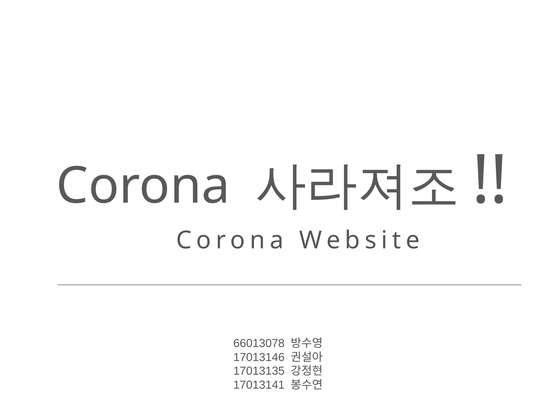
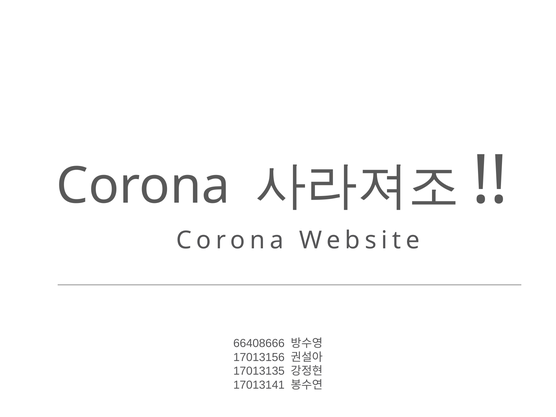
66013078: 66013078 -> 66408666
17013146: 17013146 -> 17013156
